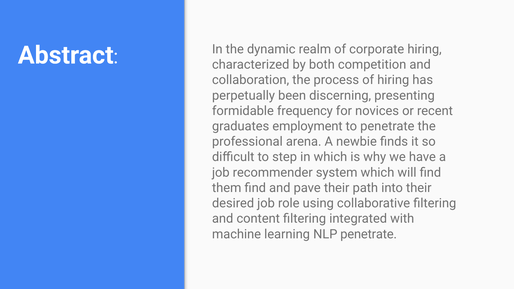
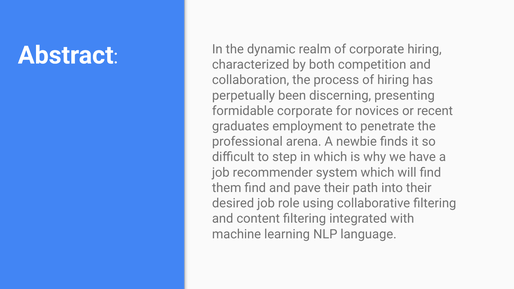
formidable frequency: frequency -> corporate
NLP penetrate: penetrate -> language
